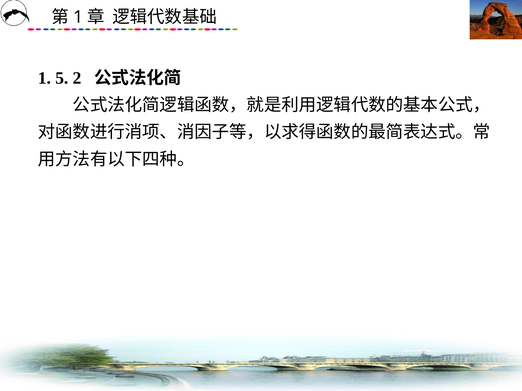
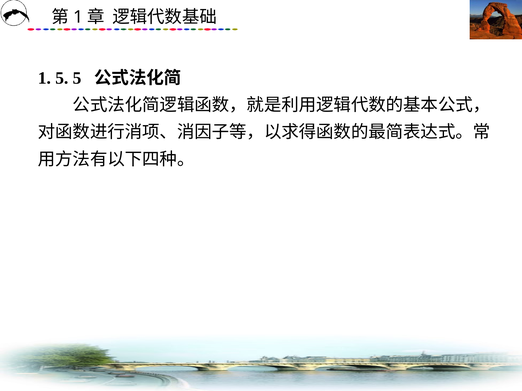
5 2: 2 -> 5
